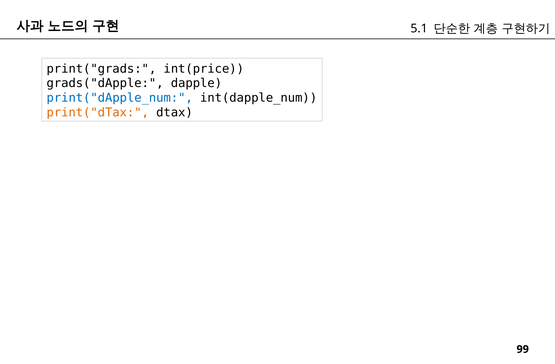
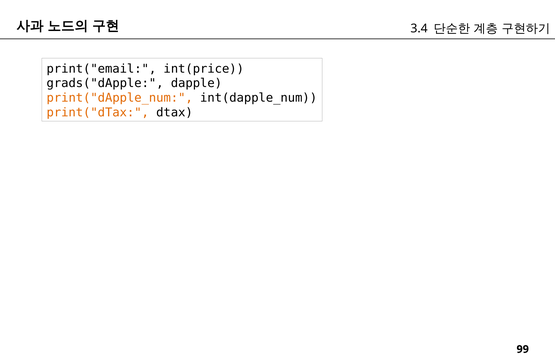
5.1: 5.1 -> 3.4
print("grads: print("grads -> print("email
print("dApple_num colour: blue -> orange
